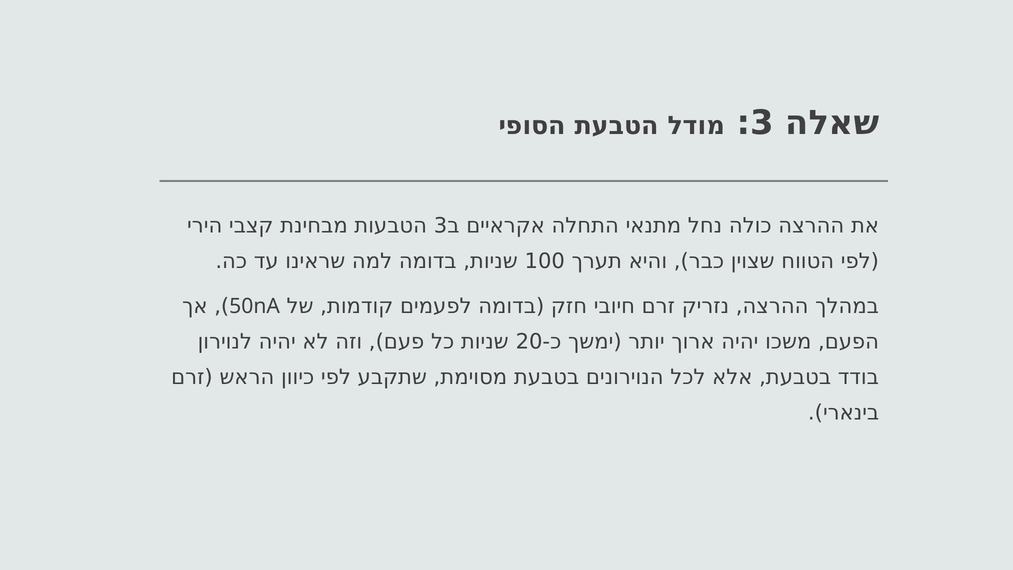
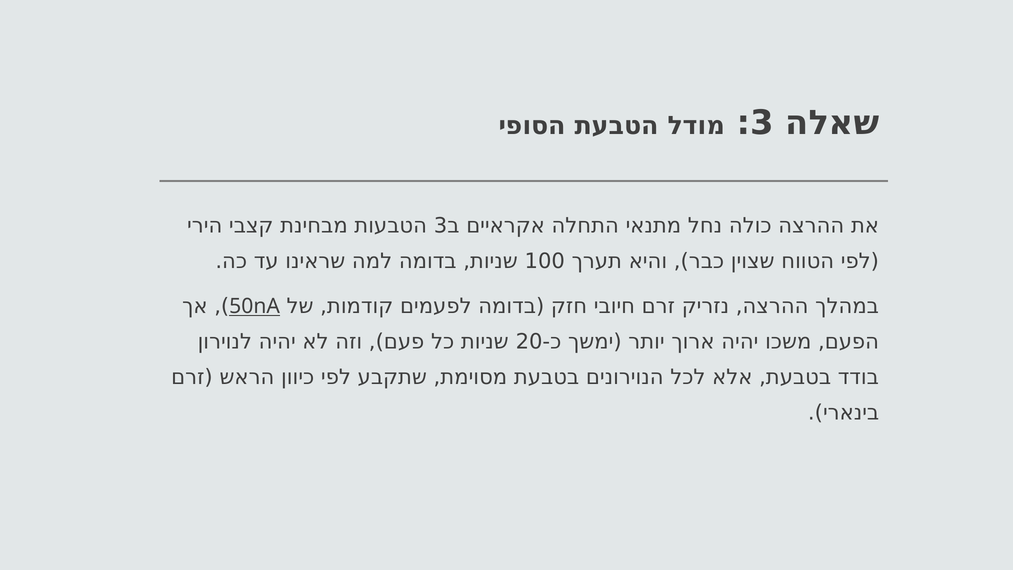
50nA underline: none -> present
